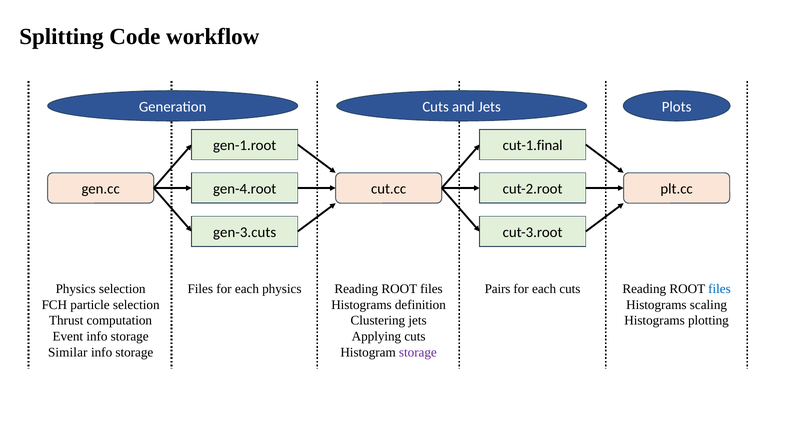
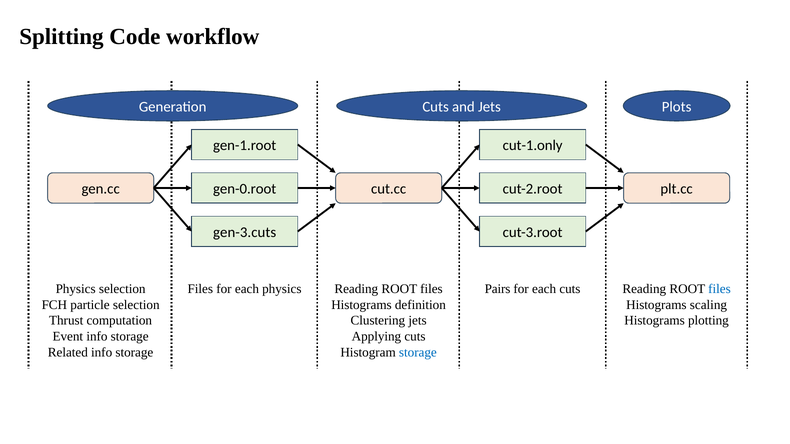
cut-1.final: cut-1.final -> cut-1.only
gen-4.root: gen-4.root -> gen-0.root
Similar: Similar -> Related
storage at (418, 353) colour: purple -> blue
